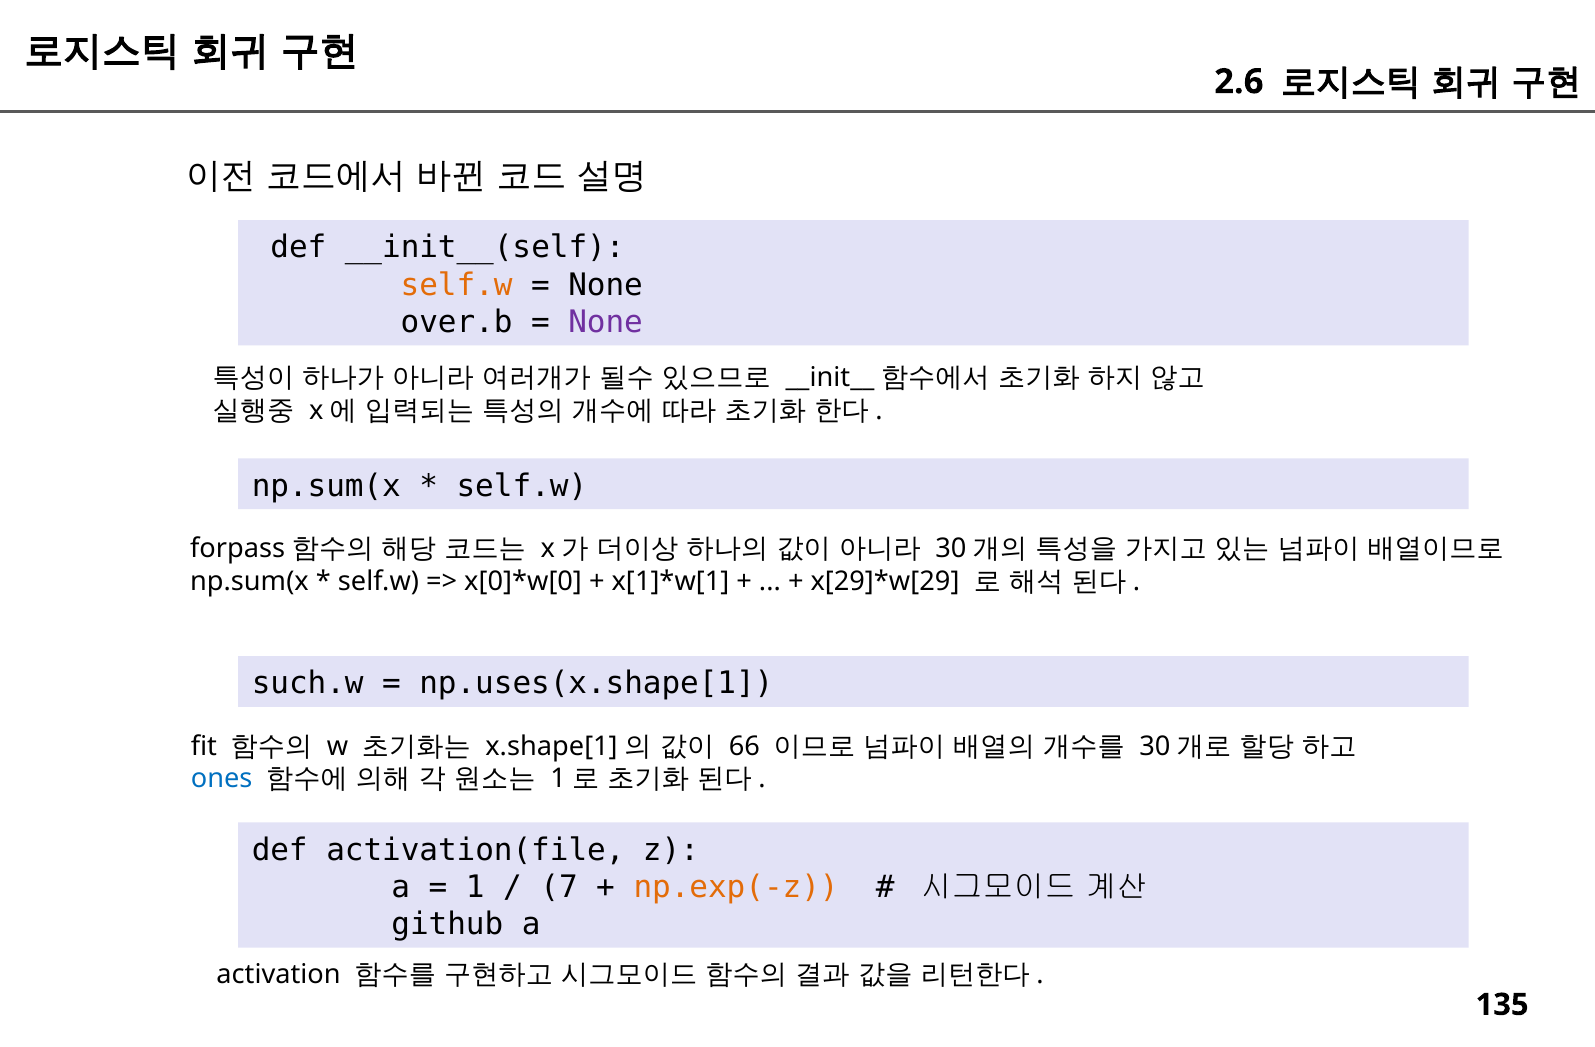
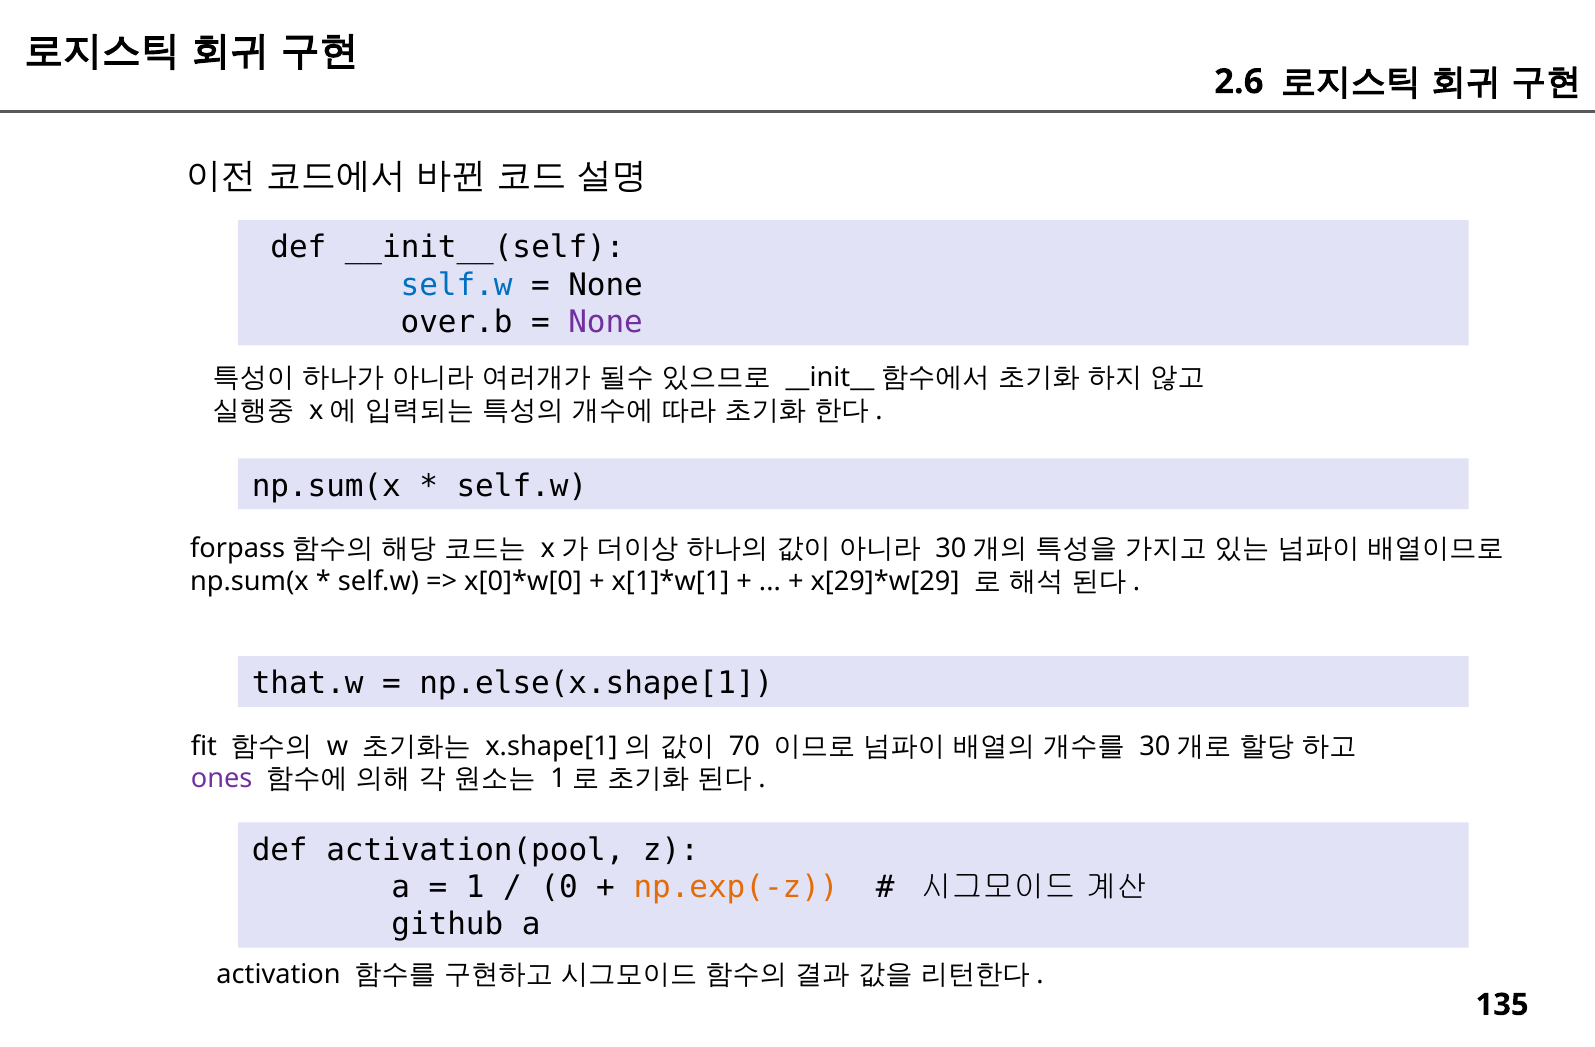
self.w at (457, 285) colour: orange -> blue
such.w: such.w -> that.w
np.uses(x.shape[1: np.uses(x.shape[1 -> np.else(x.shape[1
66: 66 -> 70
ones colour: blue -> purple
activation(file: activation(file -> activation(pool
7: 7 -> 0
